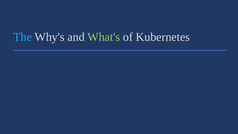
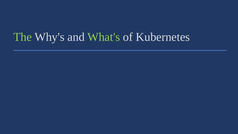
The colour: light blue -> light green
